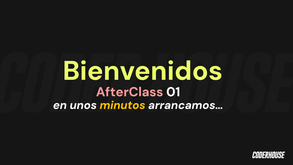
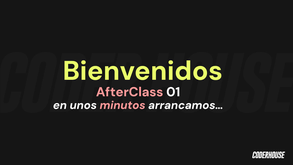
minutos colour: yellow -> pink
